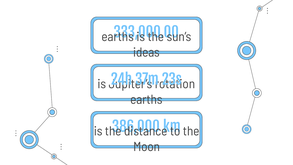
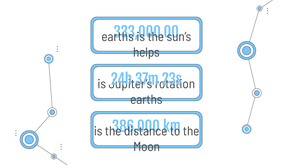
ideas: ideas -> helps
